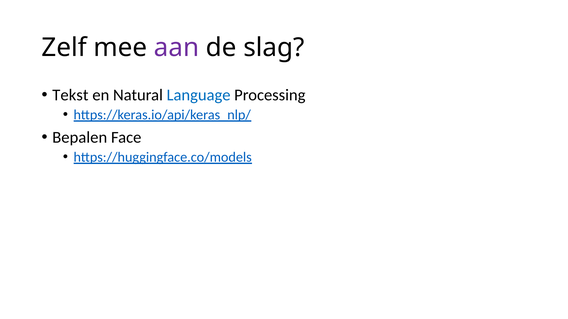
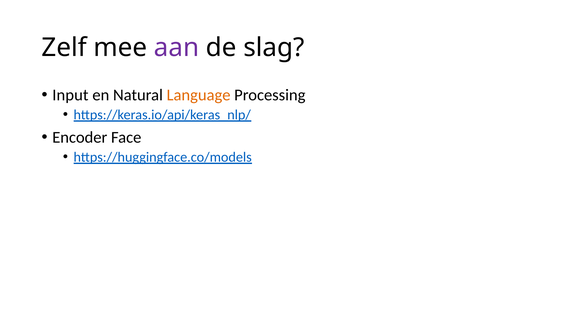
Tekst: Tekst -> Input
Language colour: blue -> orange
Bepalen: Bepalen -> Encoder
